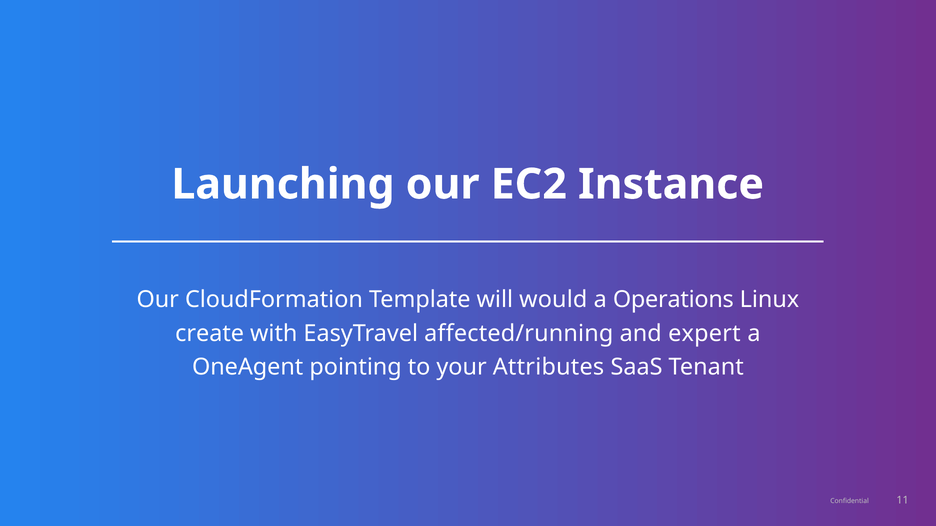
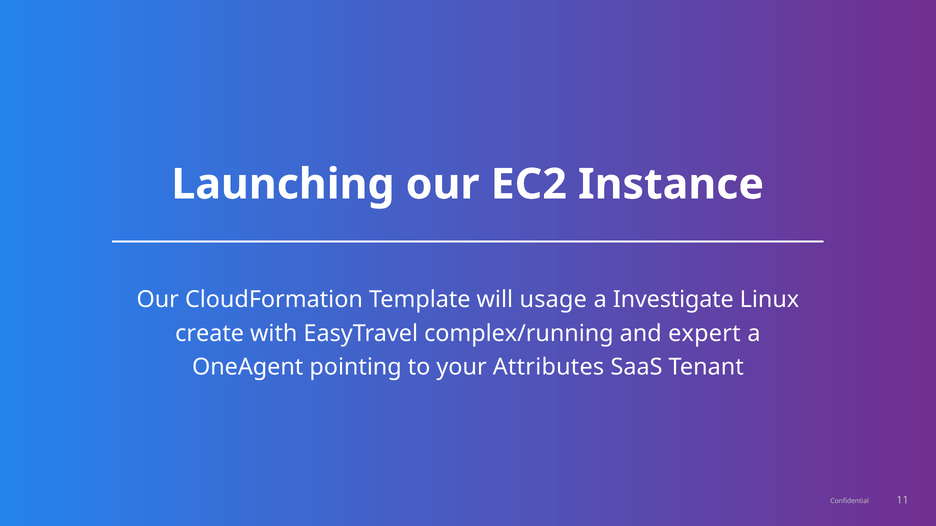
would: would -> usage
Operations: Operations -> Investigate
affected/running: affected/running -> complex/running
